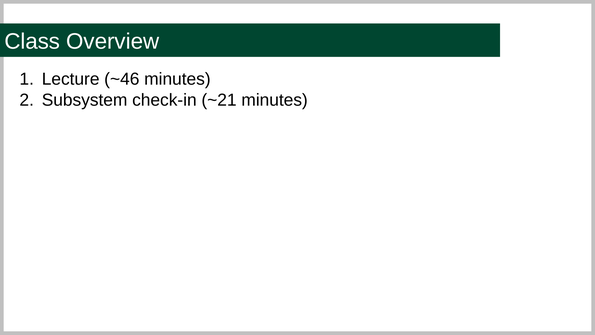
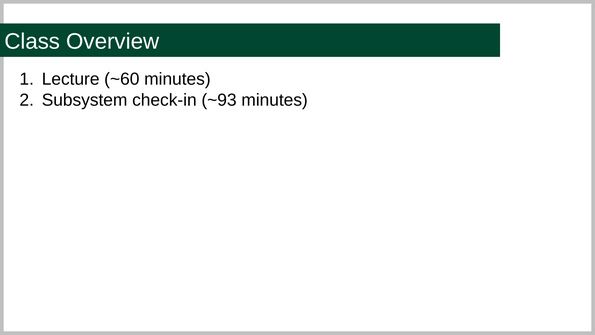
~46: ~46 -> ~60
~21: ~21 -> ~93
